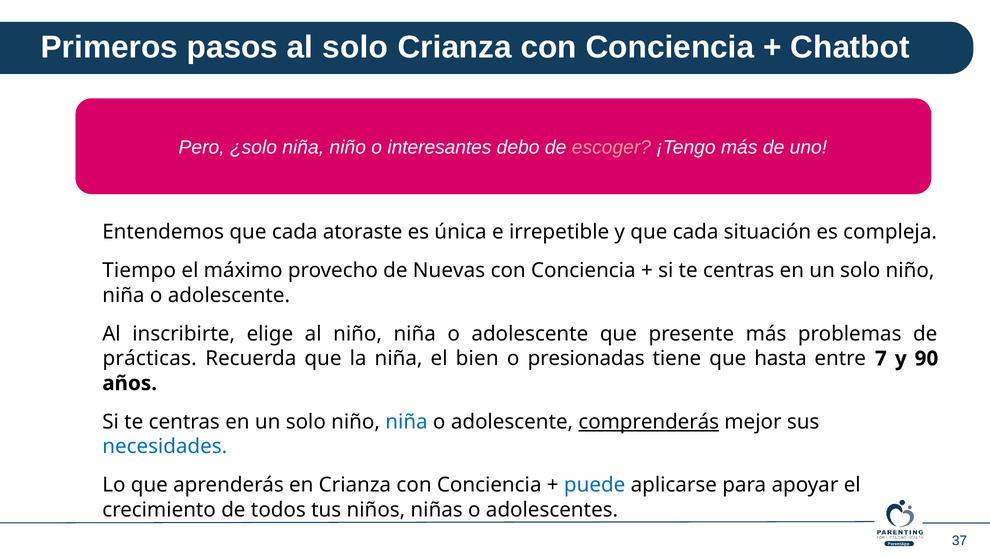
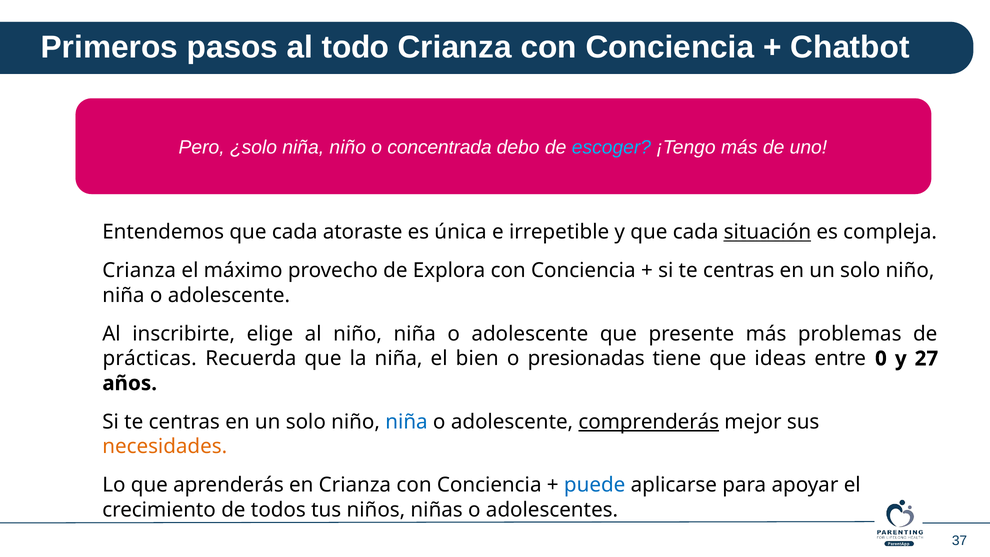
al solo: solo -> todo
interesantes: interesantes -> concentrada
escoger colour: pink -> light blue
situación underline: none -> present
Tiempo at (139, 271): Tiempo -> Crianza
Nuevas: Nuevas -> Explora
hasta: hasta -> ideas
7: 7 -> 0
90: 90 -> 27
necesidades colour: blue -> orange
